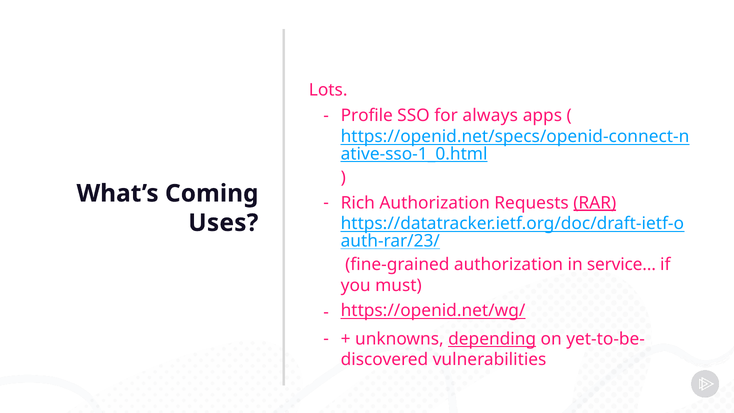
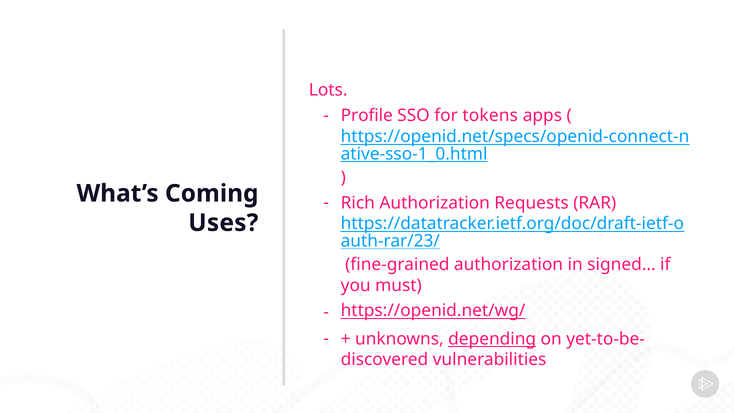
always: always -> tokens
RAR underline: present -> none
service…: service… -> signed…
